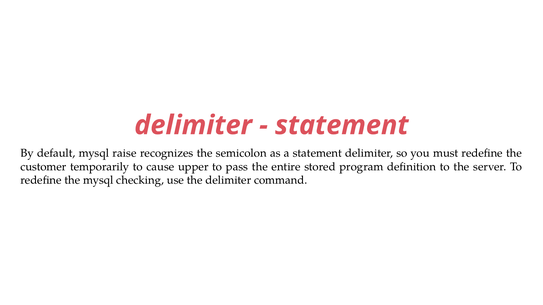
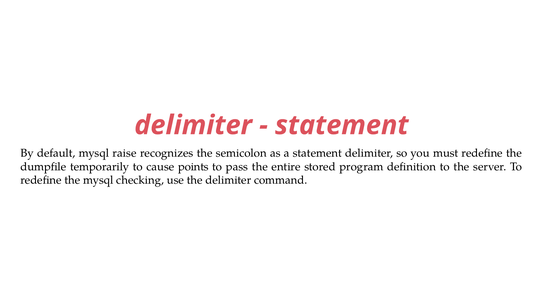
customer: customer -> dumpfile
upper: upper -> points
